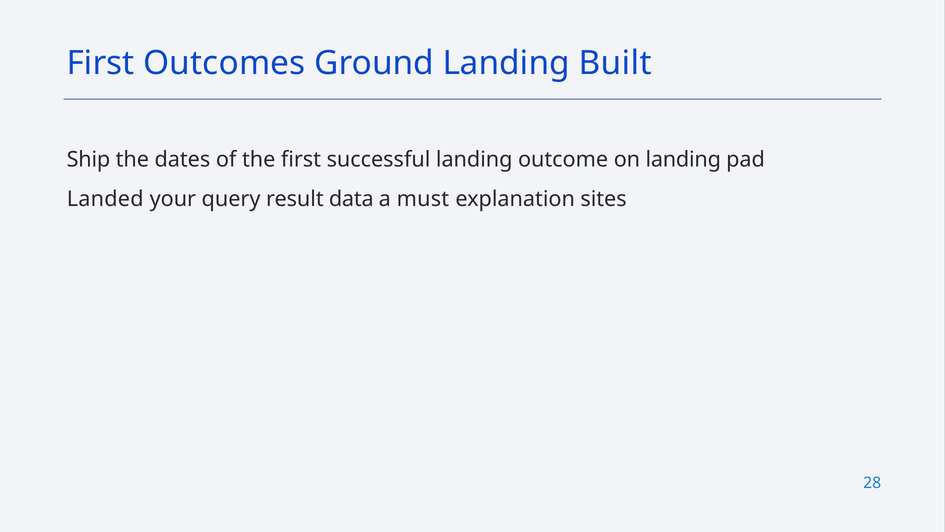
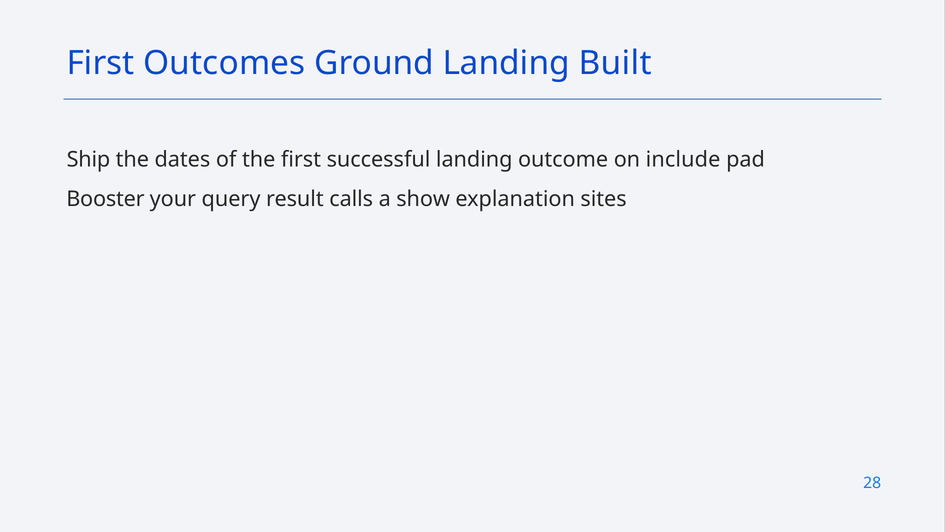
on landing: landing -> include
Landed: Landed -> Booster
data: data -> calls
must: must -> show
